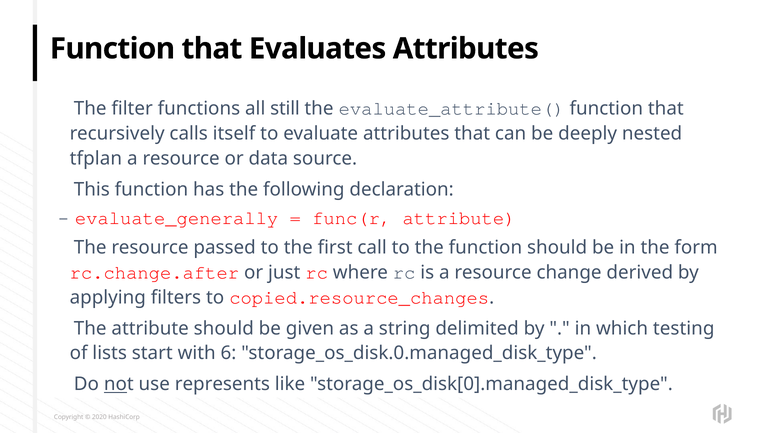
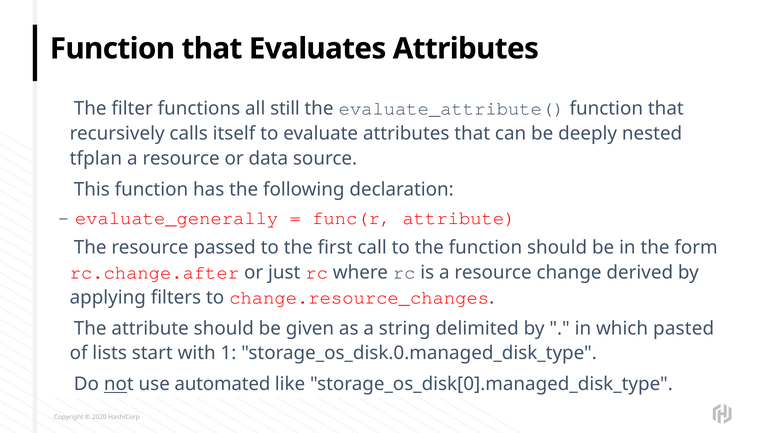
copied.resource_changes: copied.resource_changes -> change.resource_changes
testing: testing -> pasted
6: 6 -> 1
represents: represents -> automated
